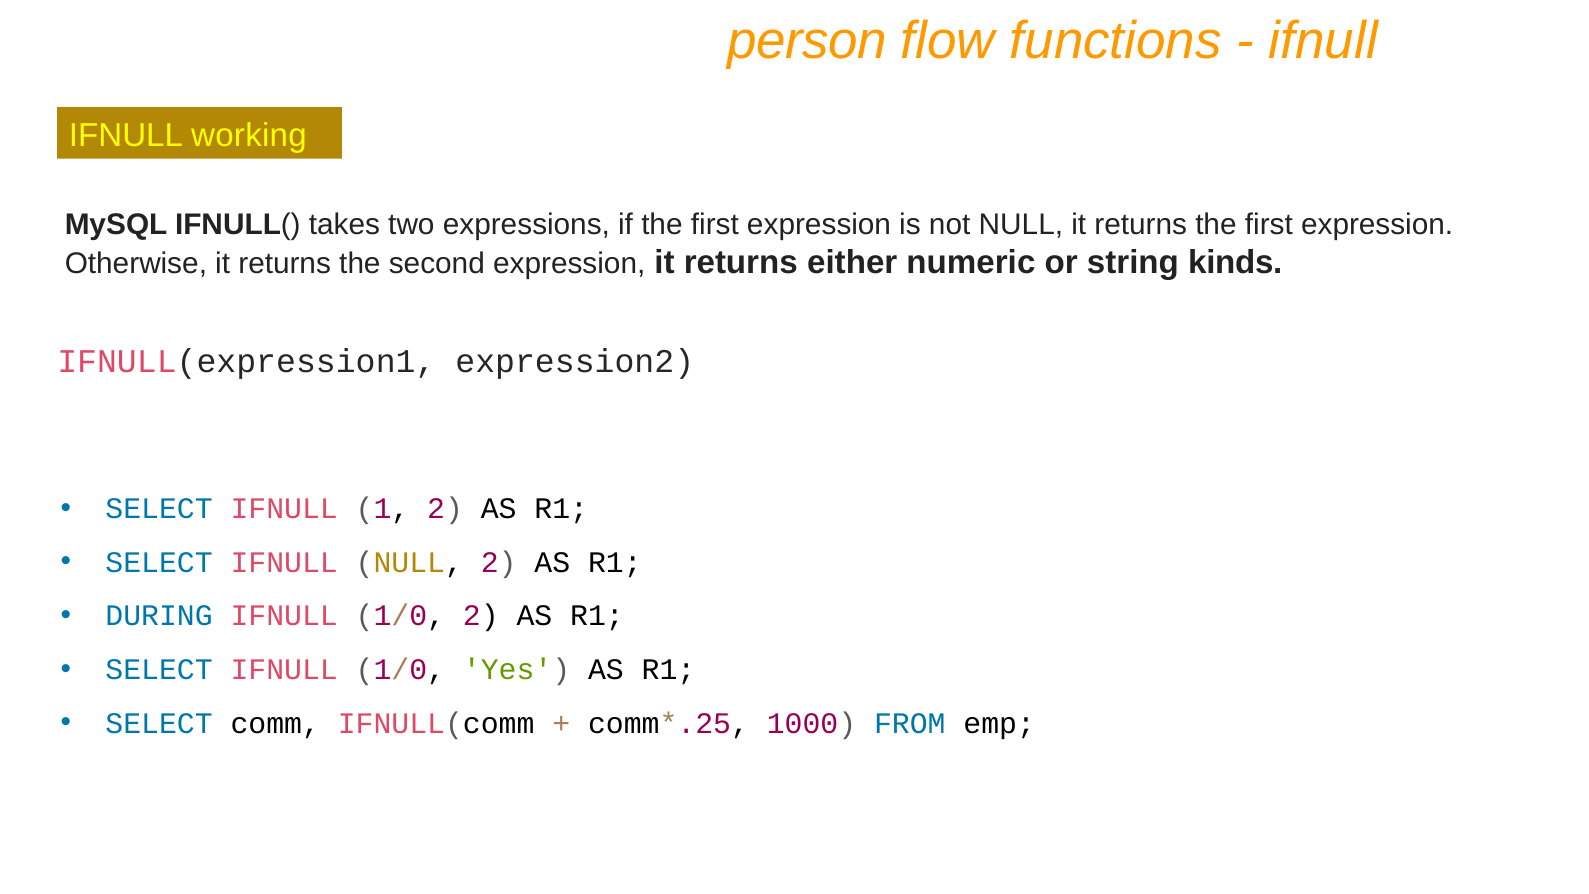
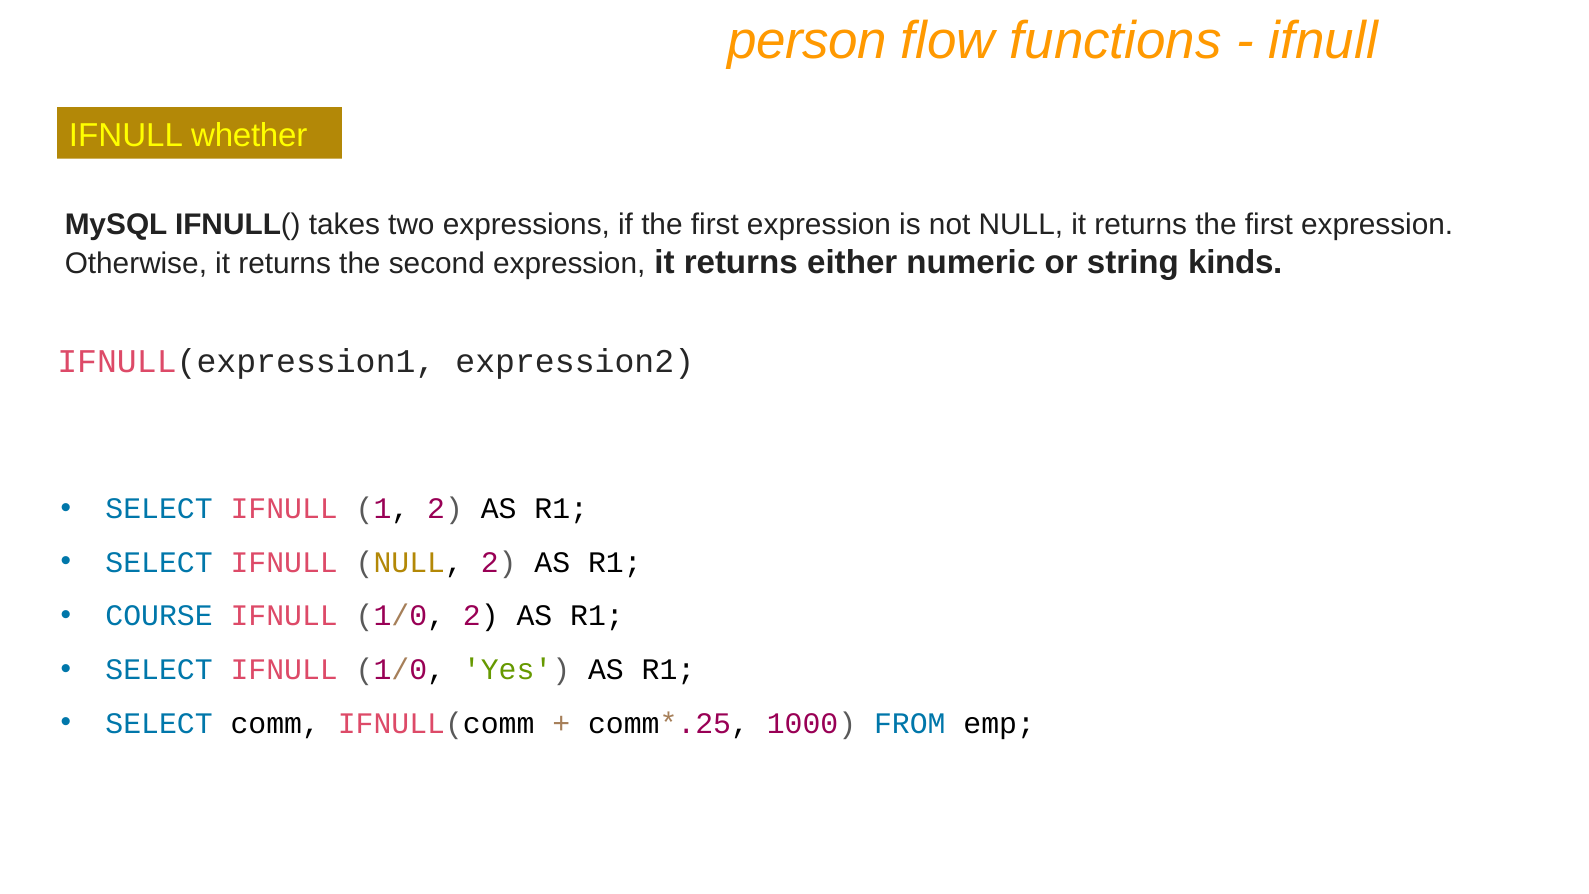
working: working -> whether
DURING: DURING -> COURSE
